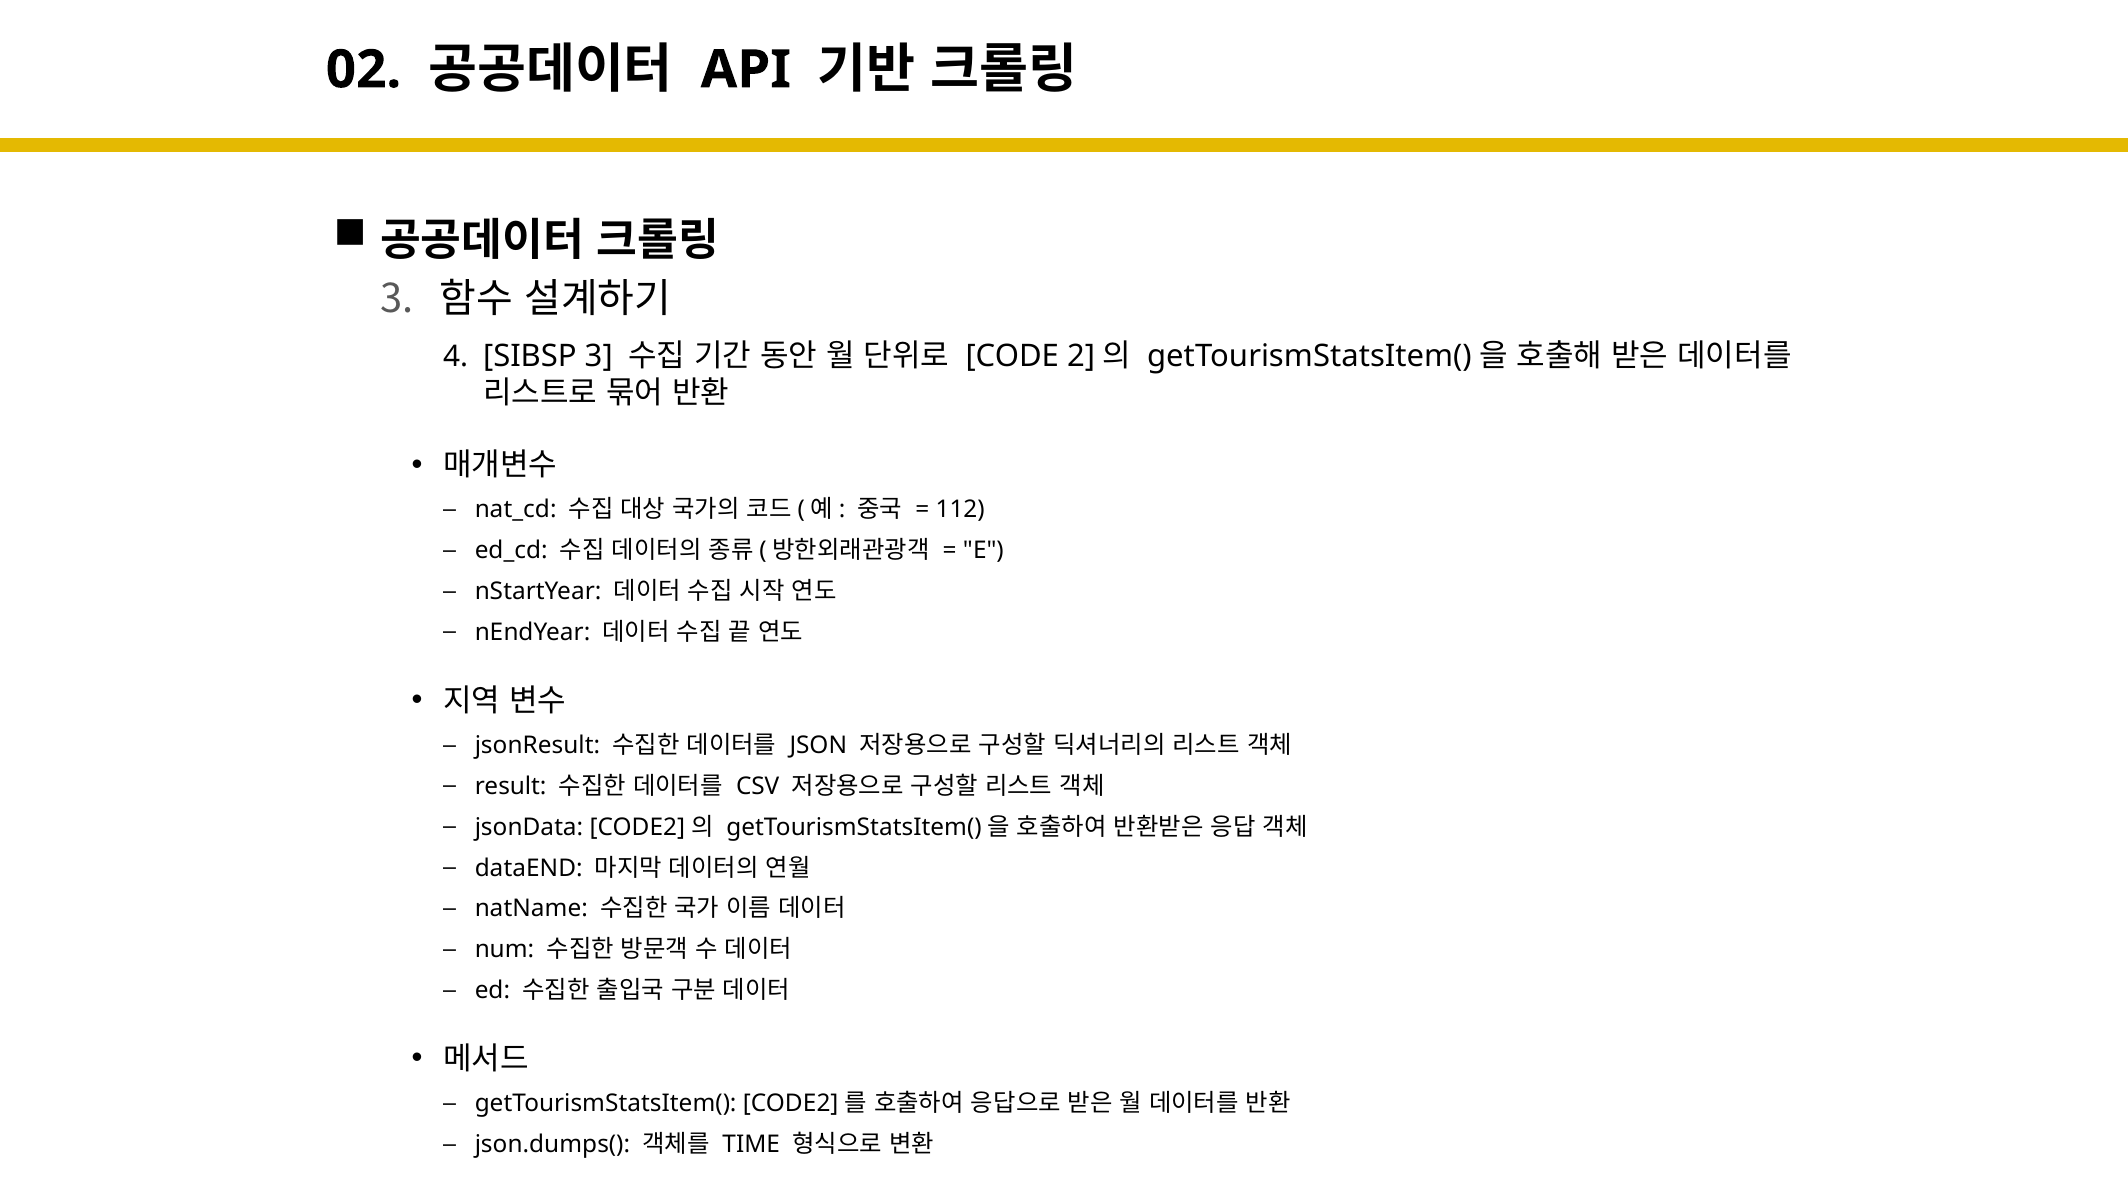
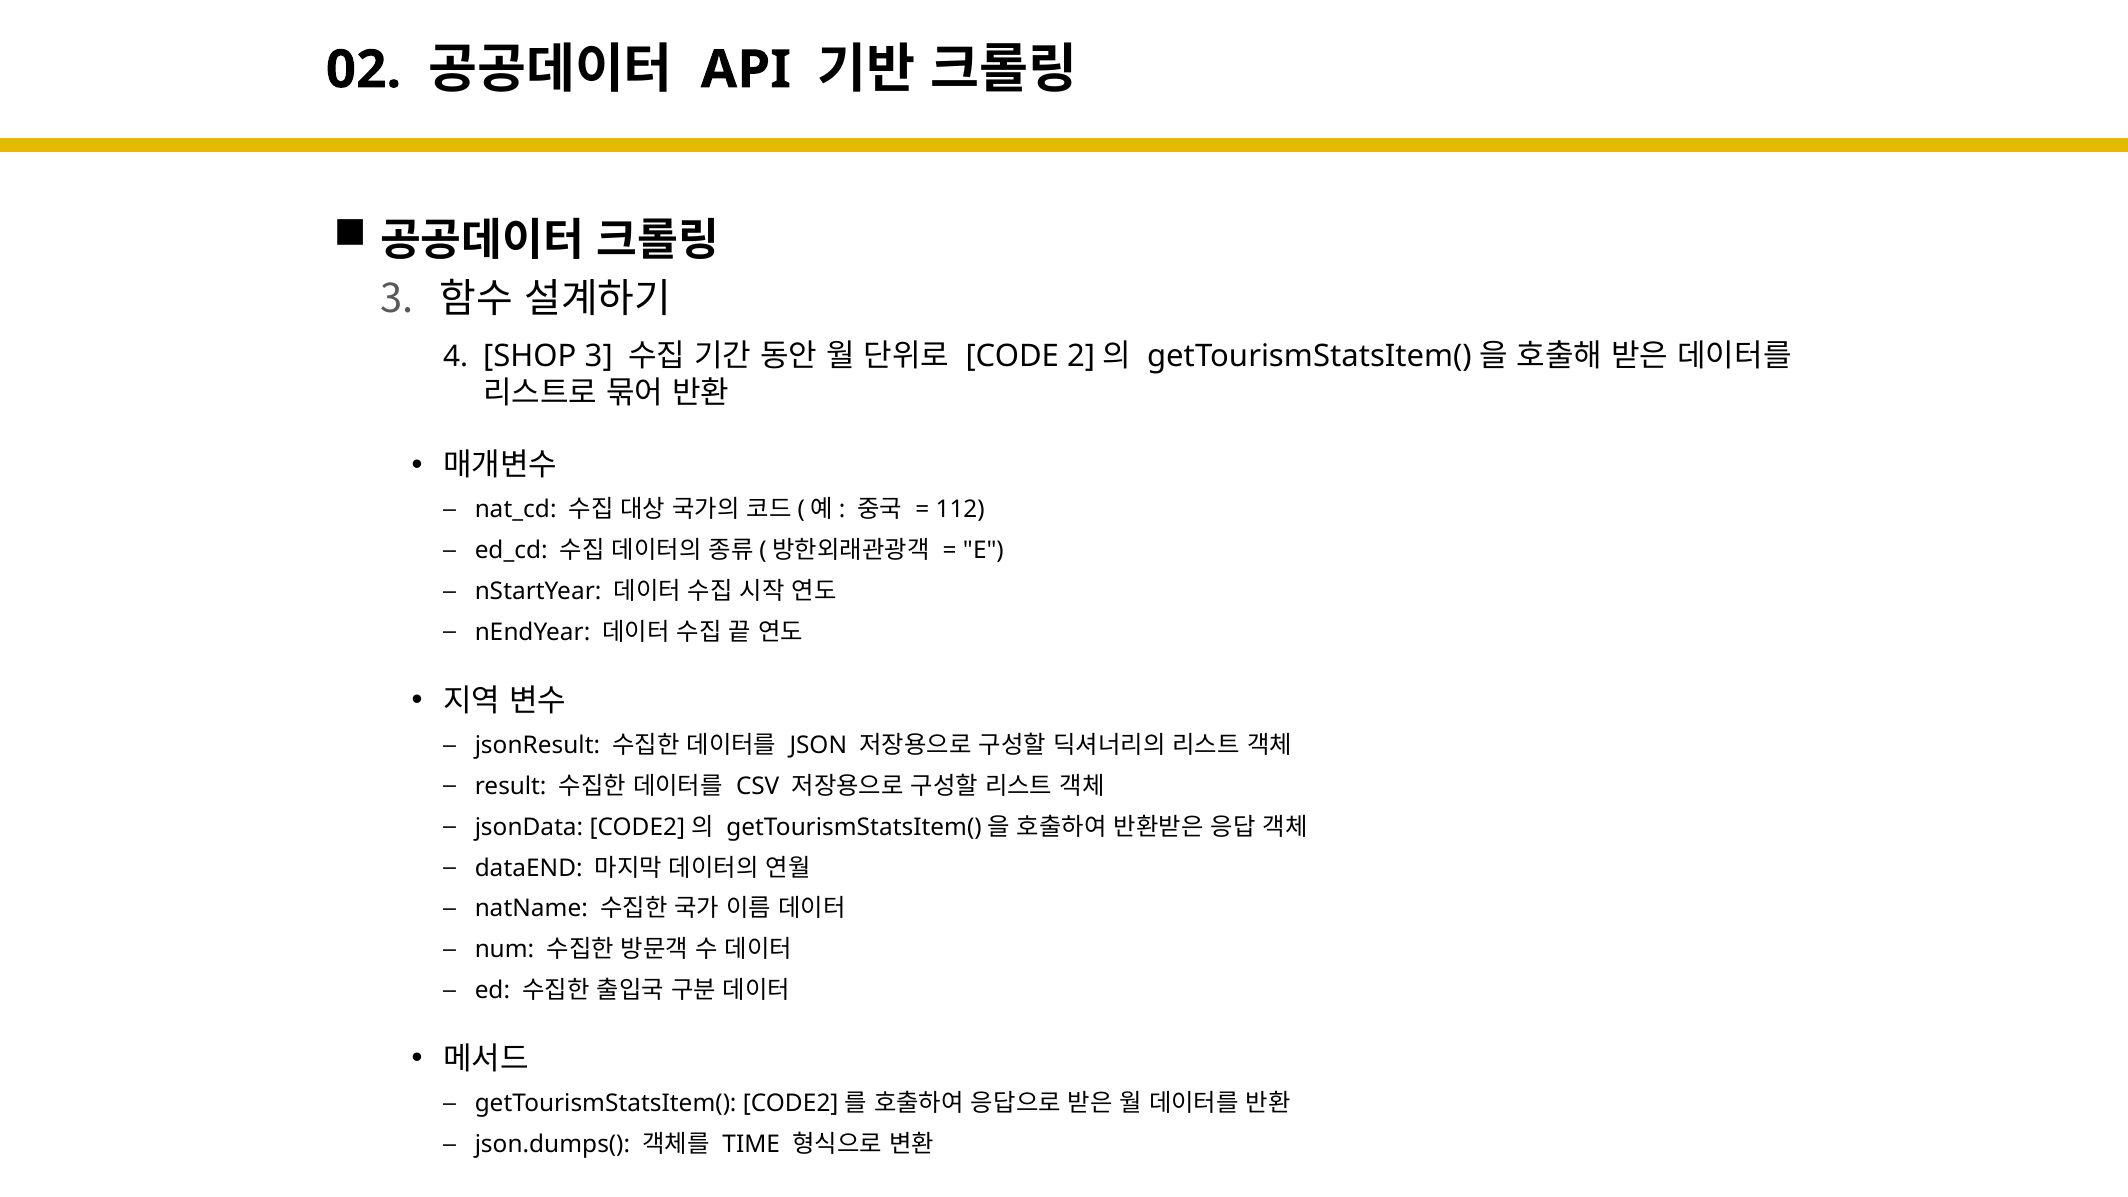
SIBSP: SIBSP -> SHOP
